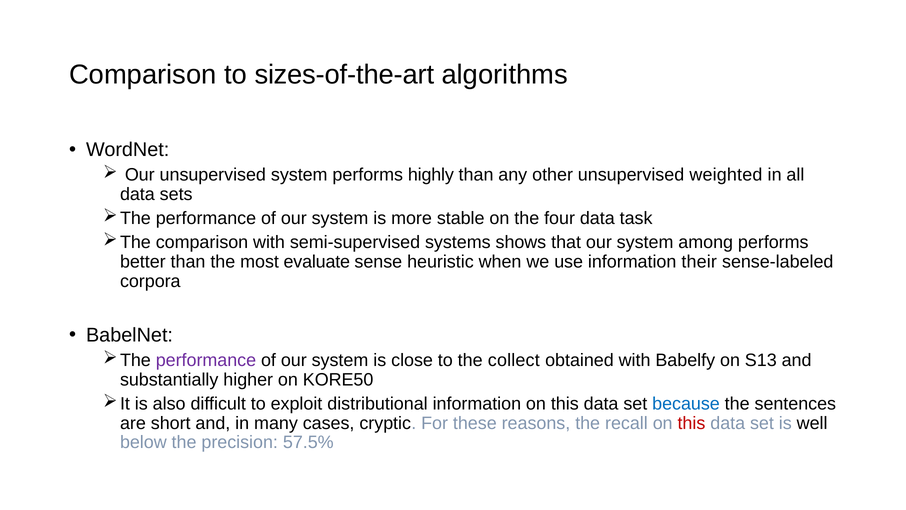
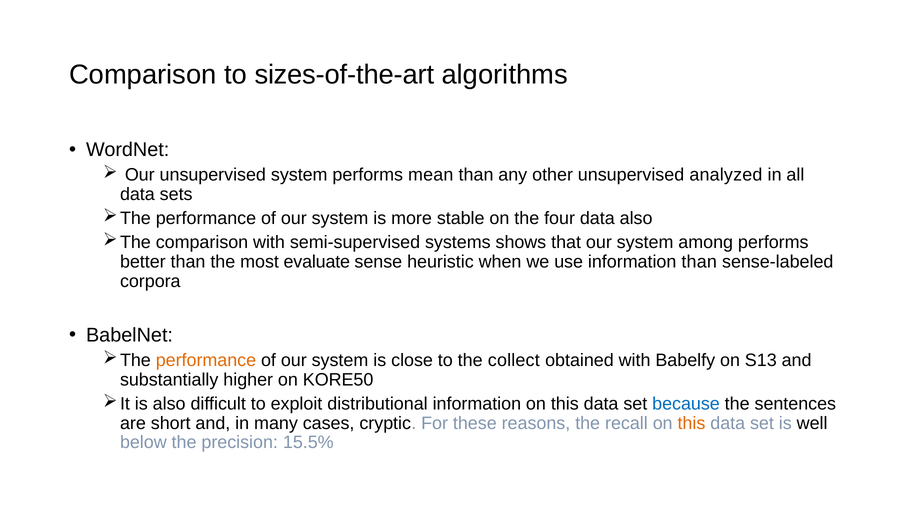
highly: highly -> mean
weighted: weighted -> analyzed
data task: task -> also
information their: their -> than
performance at (206, 360) colour: purple -> orange
this at (691, 423) colour: red -> orange
57.5%: 57.5% -> 15.5%
